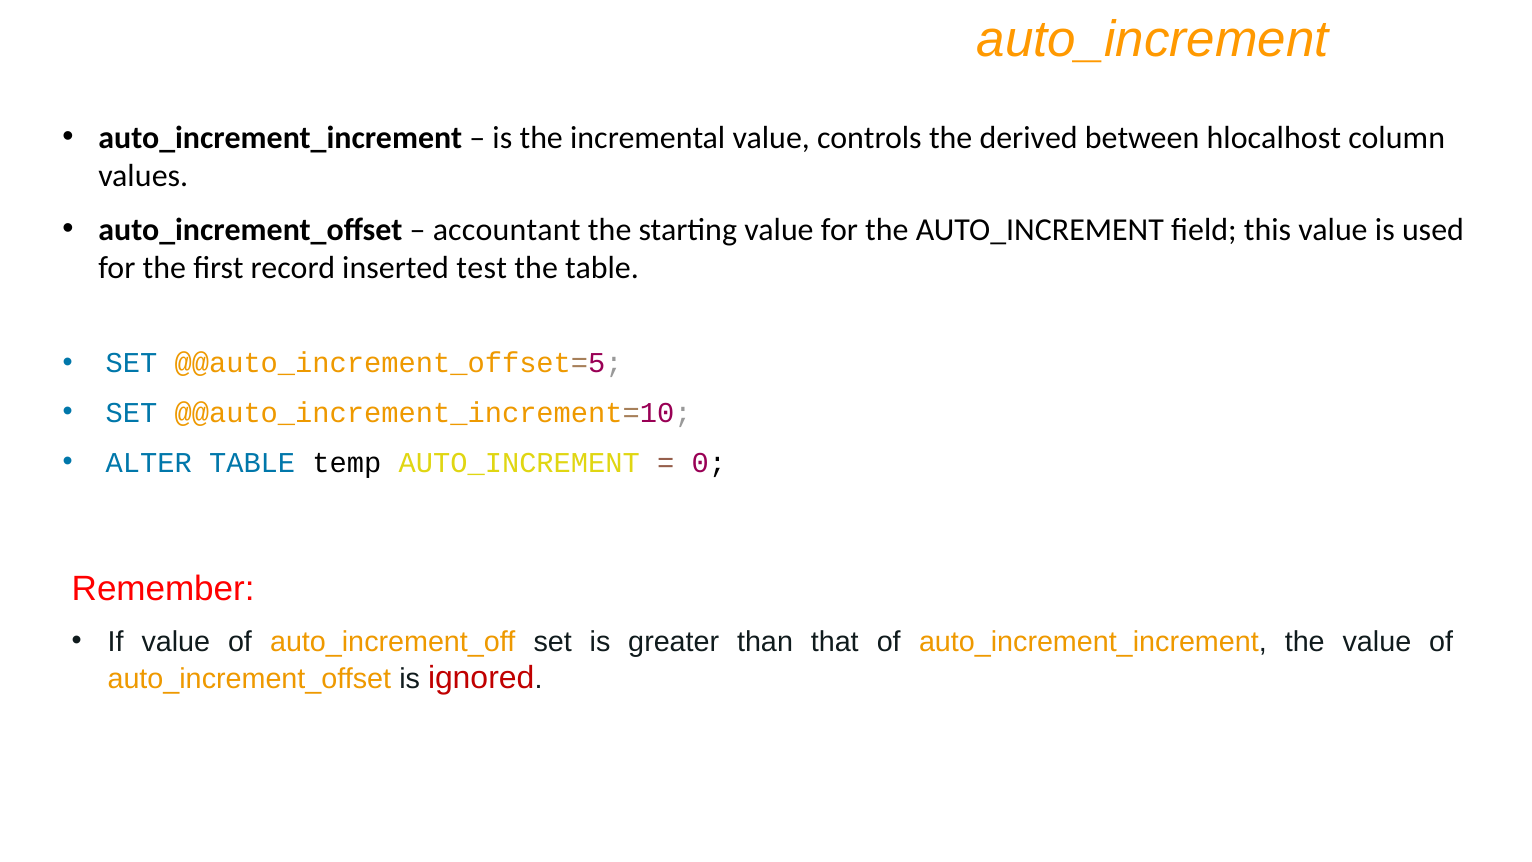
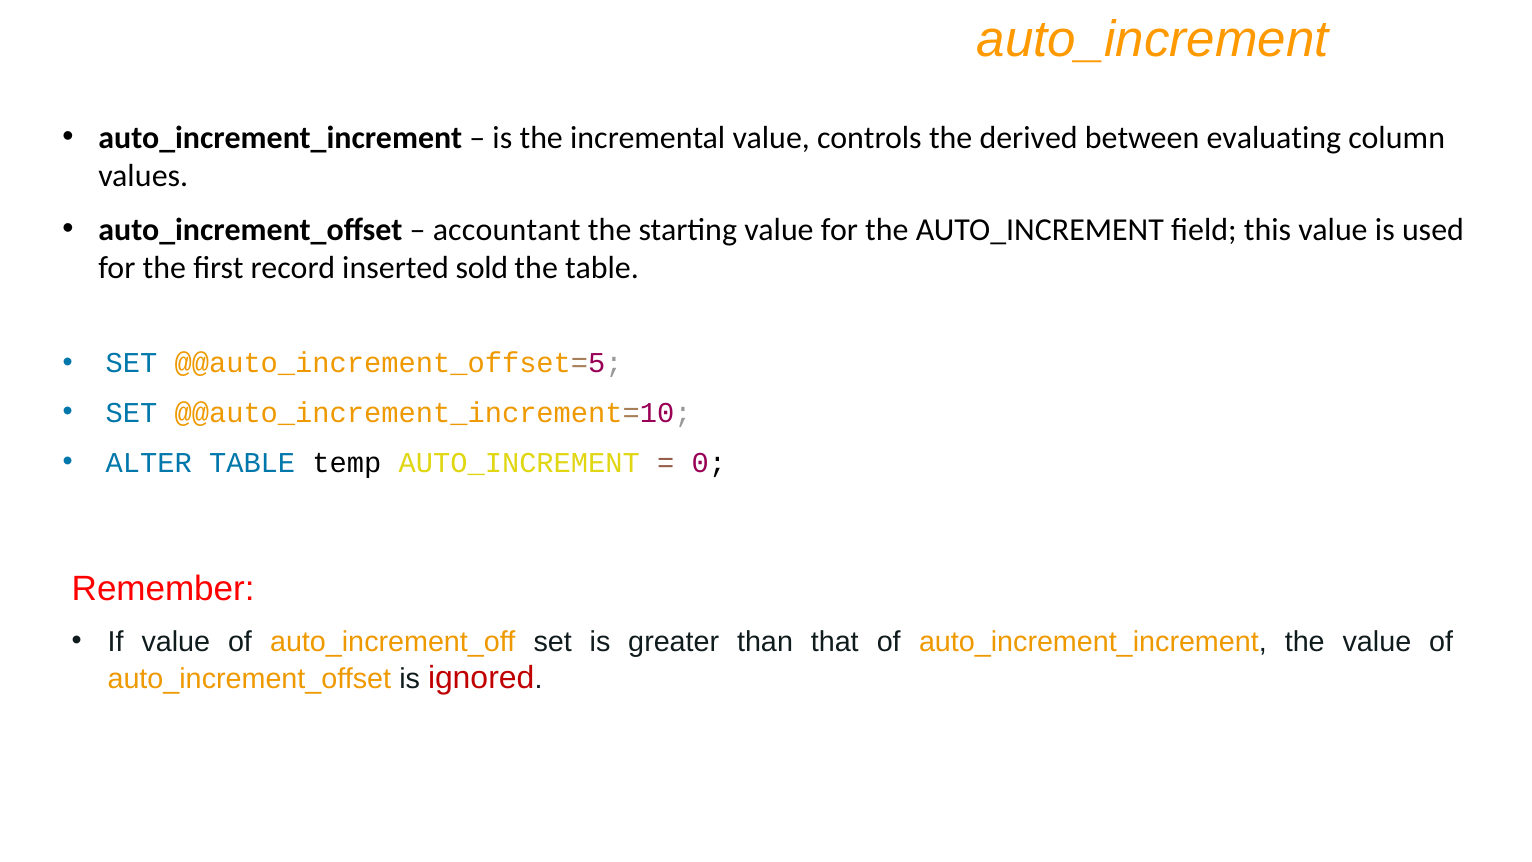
hlocalhost: hlocalhost -> evaluating
test: test -> sold
